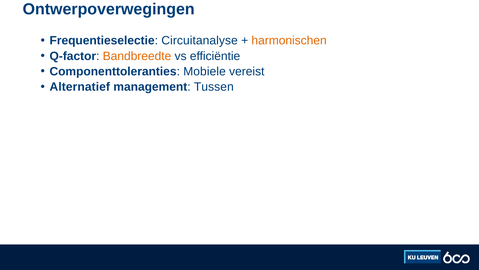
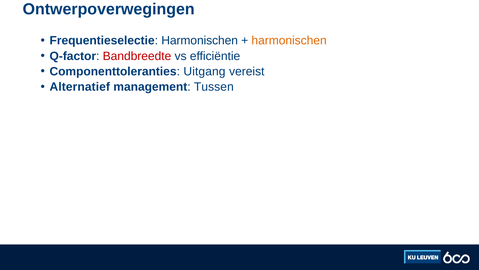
Frequentieselectie Circuitanalyse: Circuitanalyse -> Harmonischen
Bandbreedte colour: orange -> red
Mobiele: Mobiele -> Uitgang
